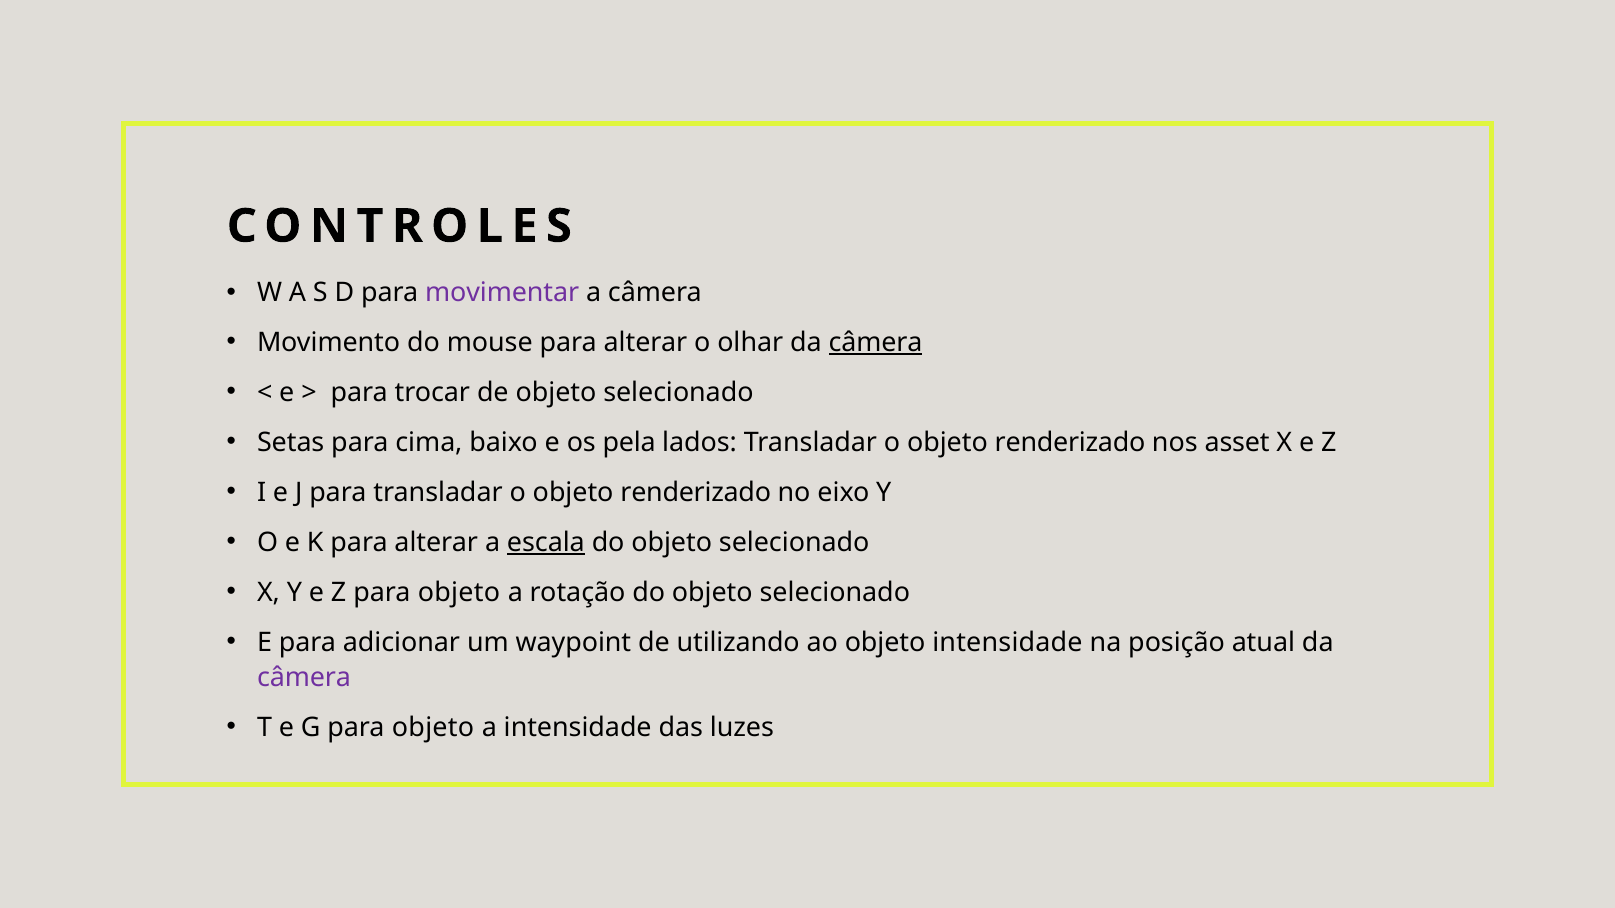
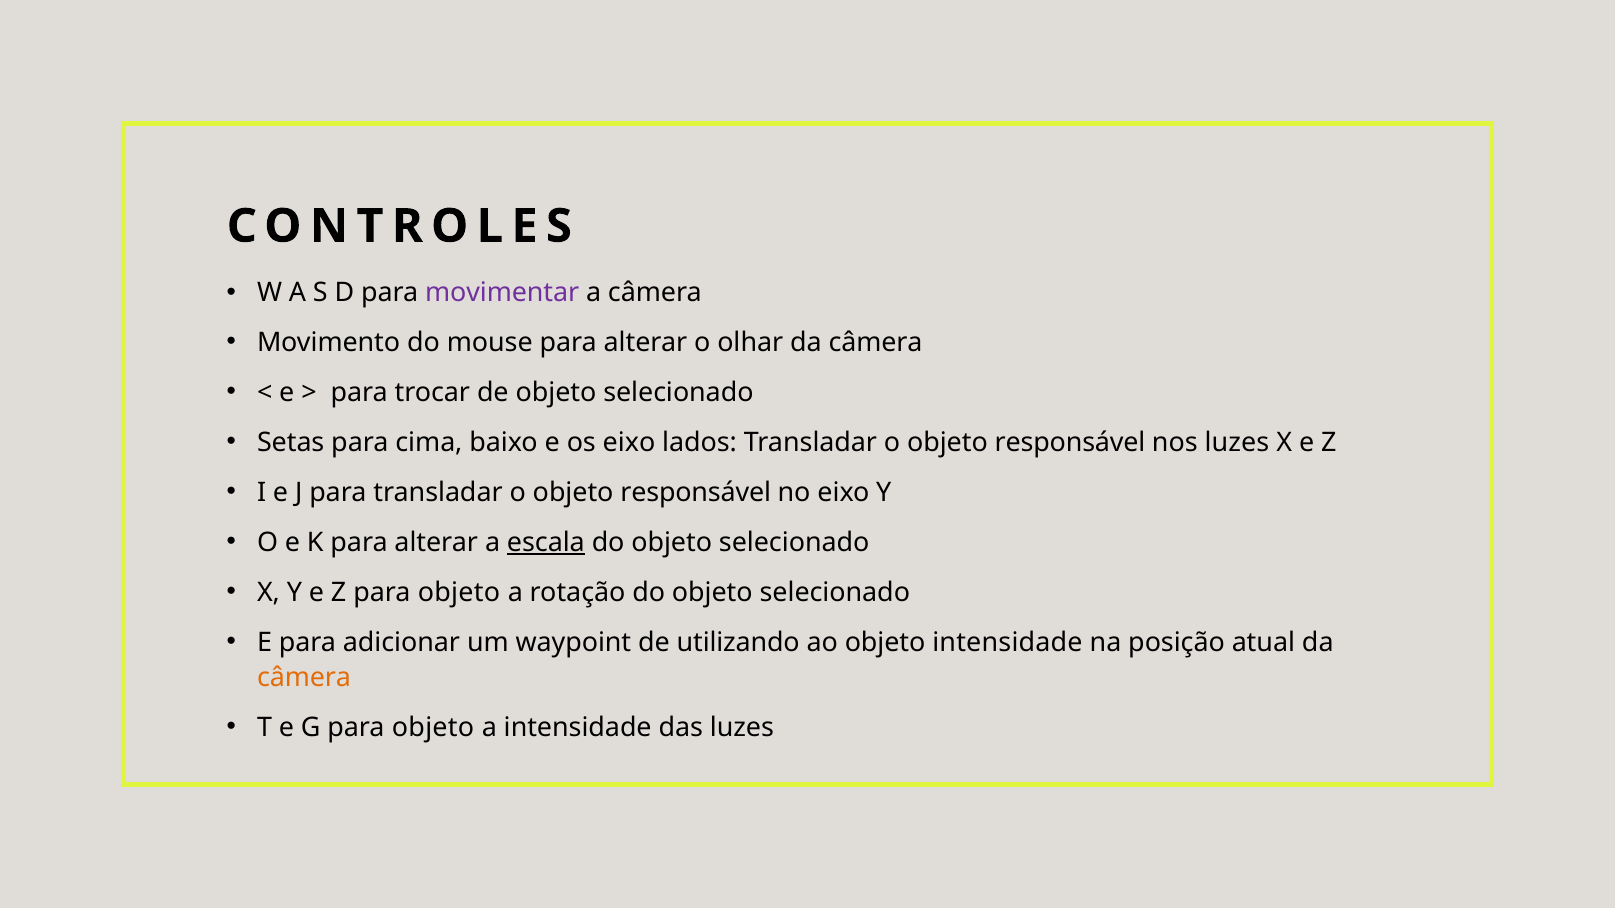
câmera at (876, 343) underline: present -> none
os pela: pela -> eixo
renderizado at (1070, 443): renderizado -> responsável
nos asset: asset -> luzes
renderizado at (696, 493): renderizado -> responsável
câmera at (304, 678) colour: purple -> orange
